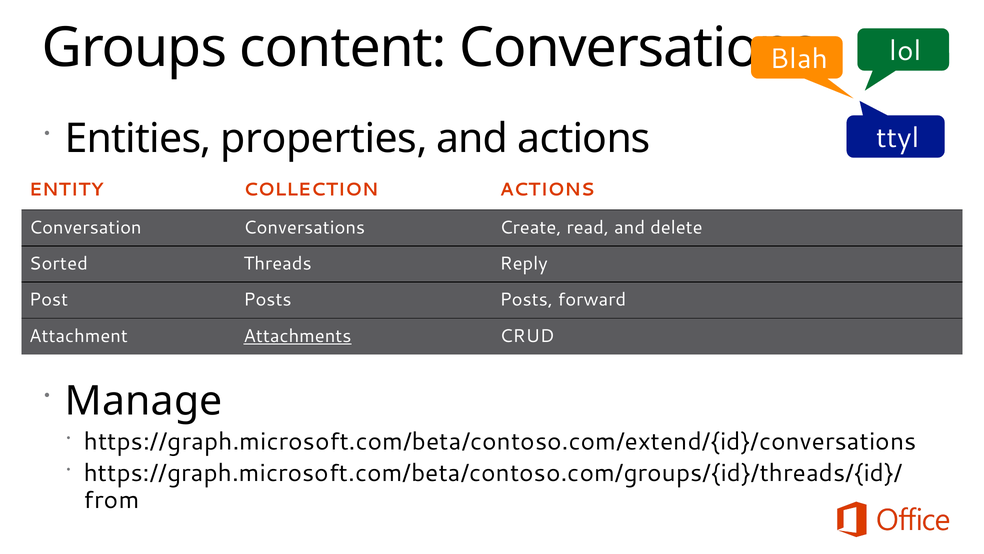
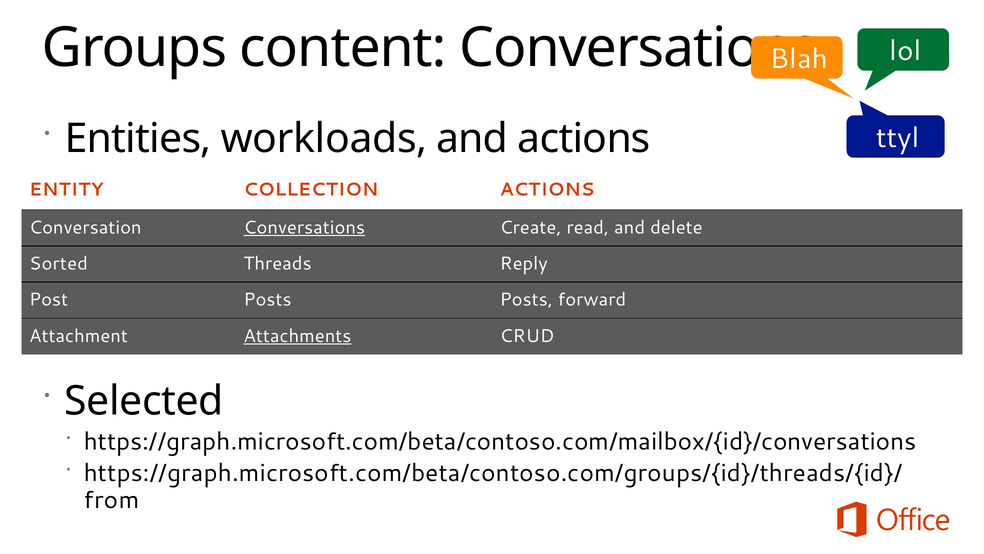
properties: properties -> workloads
Conversations at (304, 227) underline: none -> present
Manage: Manage -> Selected
https://graph.microsoft.com/beta/contoso.com/extend/{id}/conversations: https://graph.microsoft.com/beta/contoso.com/extend/{id}/conversations -> https://graph.microsoft.com/beta/contoso.com/mailbox/{id}/conversations
